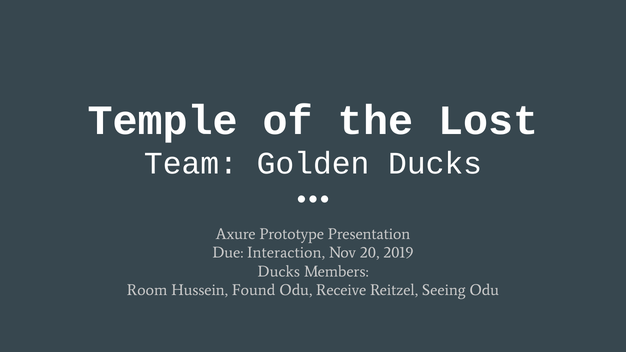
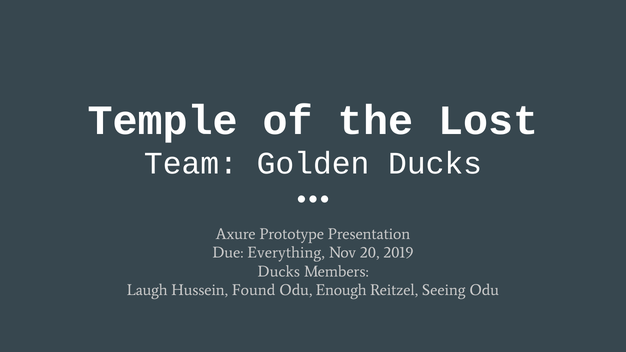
Interaction: Interaction -> Everything
Room: Room -> Laugh
Receive: Receive -> Enough
